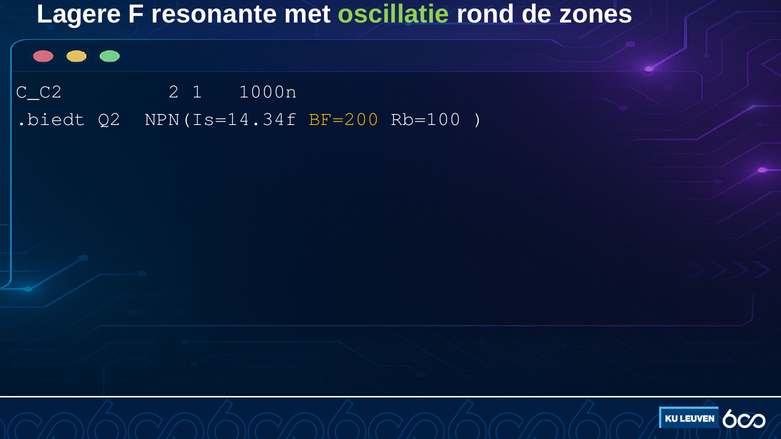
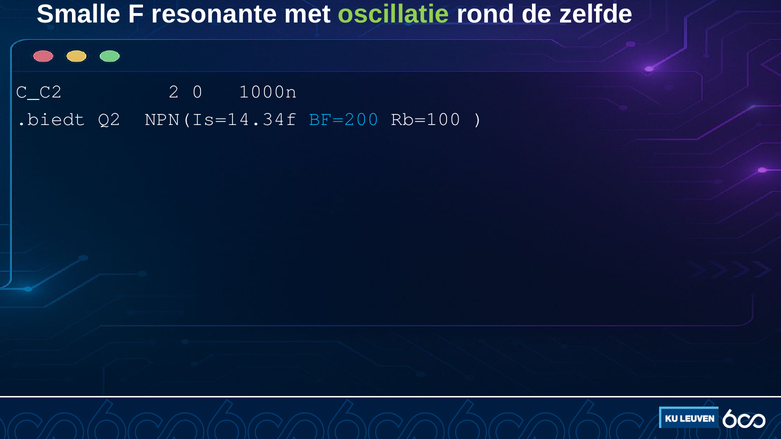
Lagere: Lagere -> Smalle
zones: zones -> zelfde
1: 1 -> 0
BF=200 colour: yellow -> light blue
